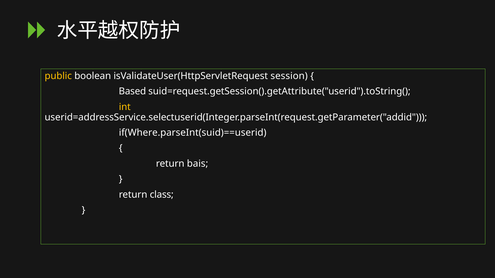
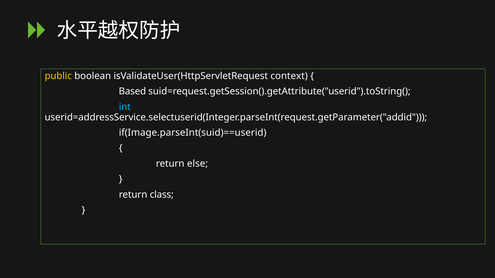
session: session -> context
int colour: yellow -> light blue
if(Where.parseInt(suid)==userid: if(Where.parseInt(suid)==userid -> if(Image.parseInt(suid)==userid
bais: bais -> else
